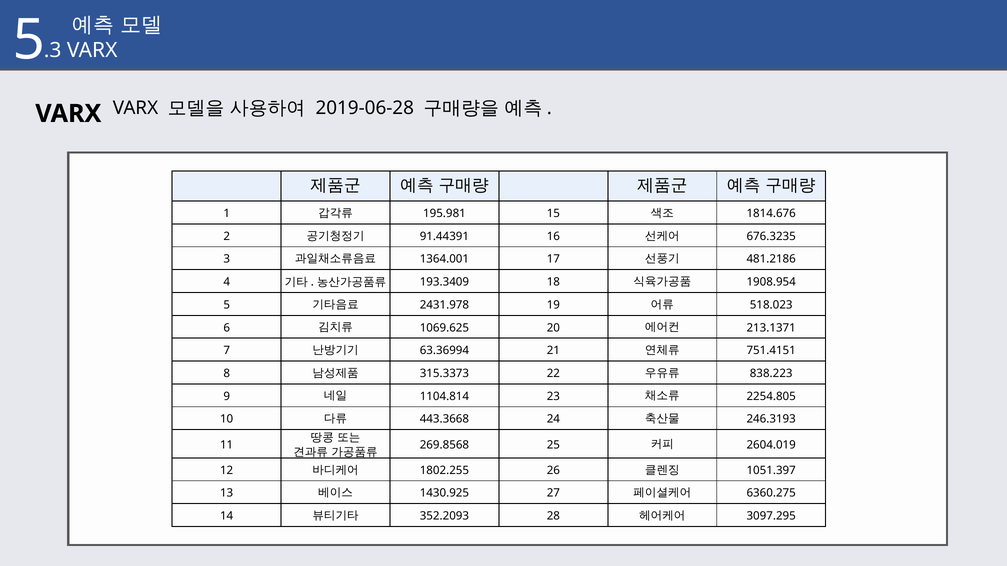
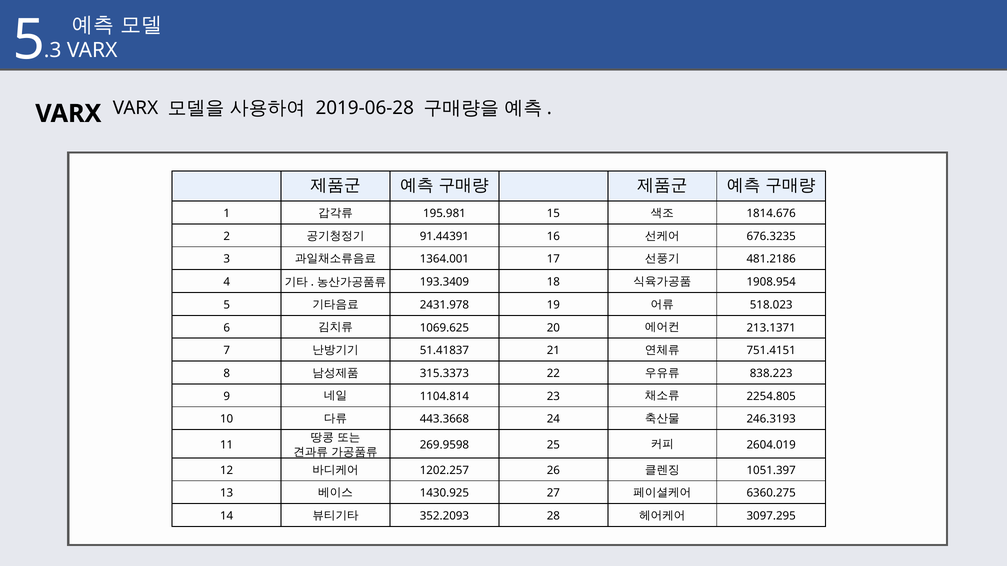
63.36994: 63.36994 -> 51.41837
269.8568: 269.8568 -> 269.9598
1802.255: 1802.255 -> 1202.257
